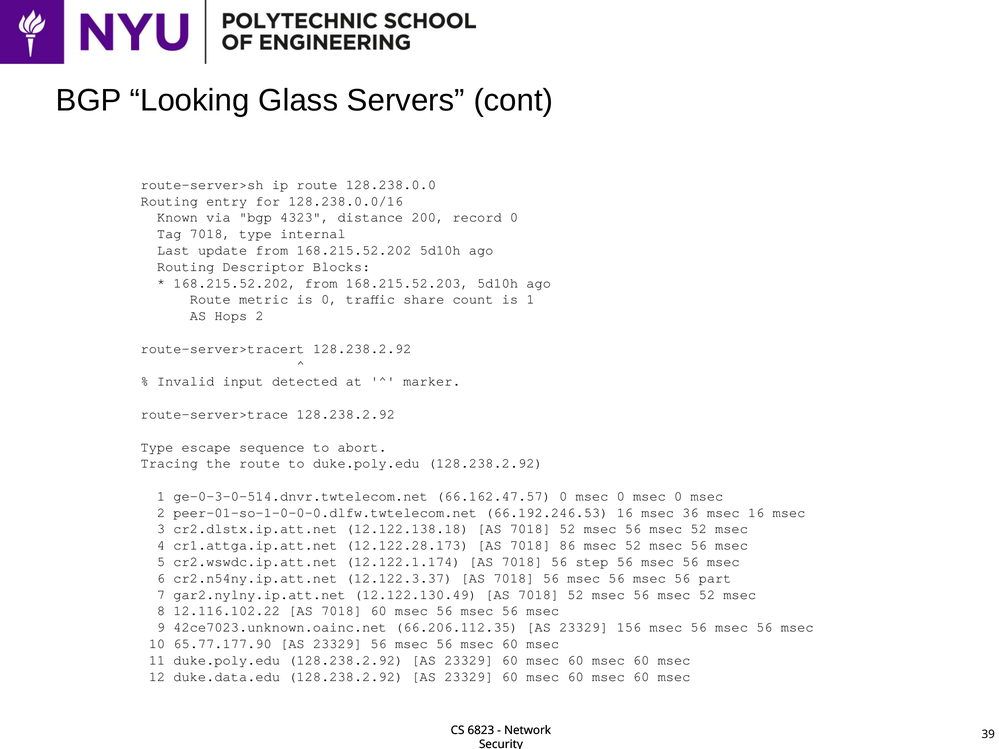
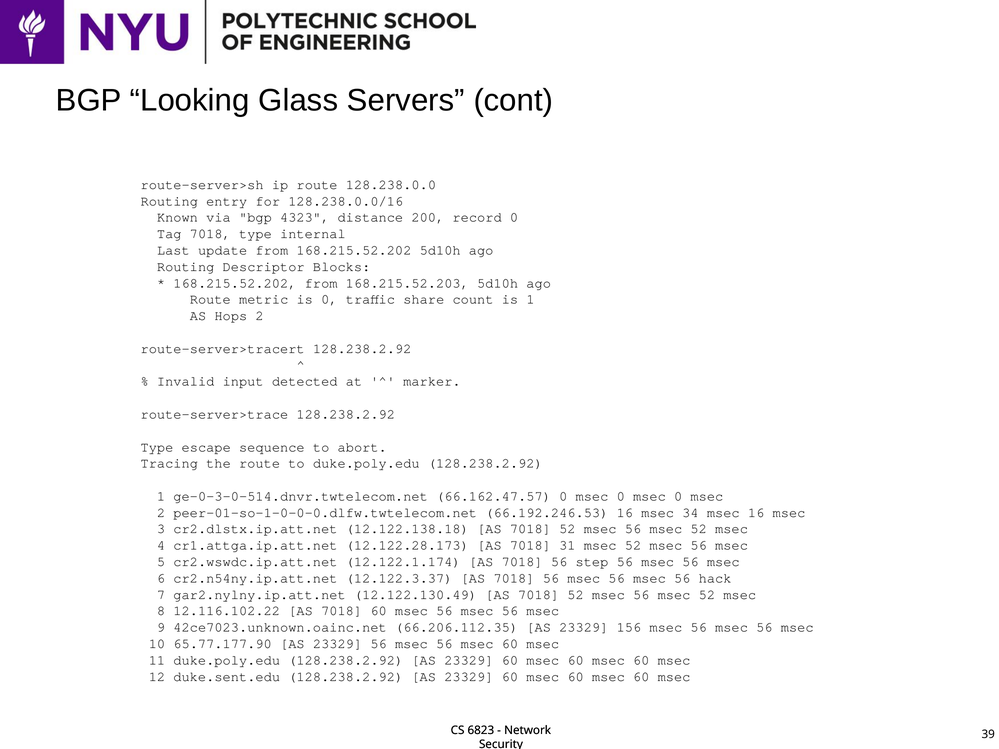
36: 36 -> 34
86: 86 -> 31
part: part -> hack
duke.data.edu: duke.data.edu -> duke.sent.edu
